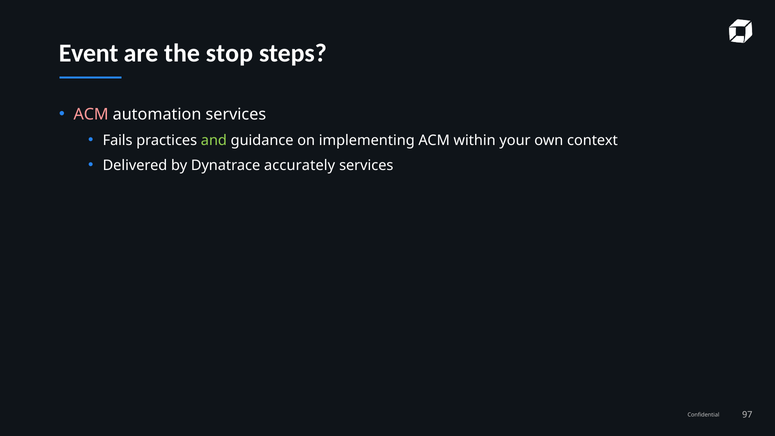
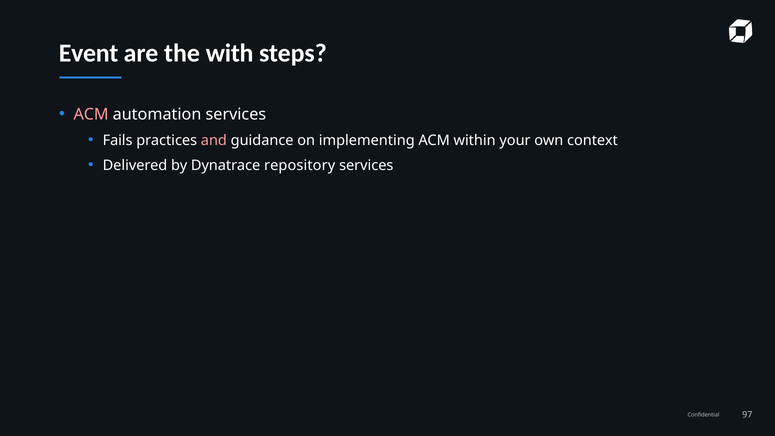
stop: stop -> with
and colour: light green -> pink
accurately: accurately -> repository
